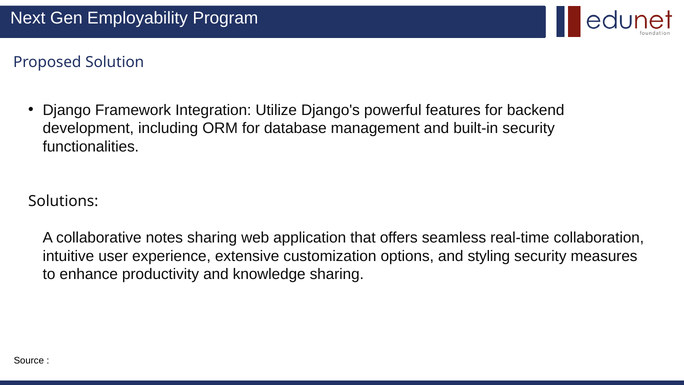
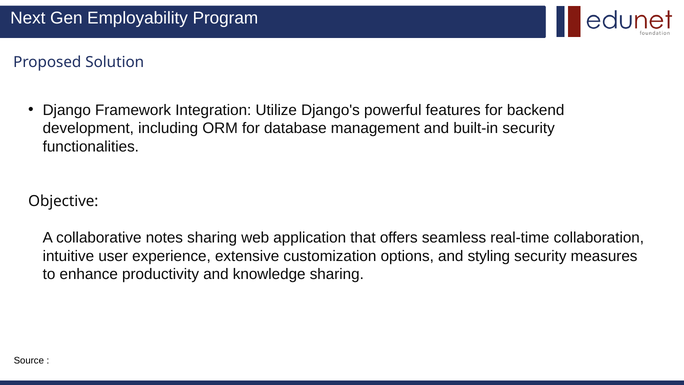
Solutions: Solutions -> Objective
